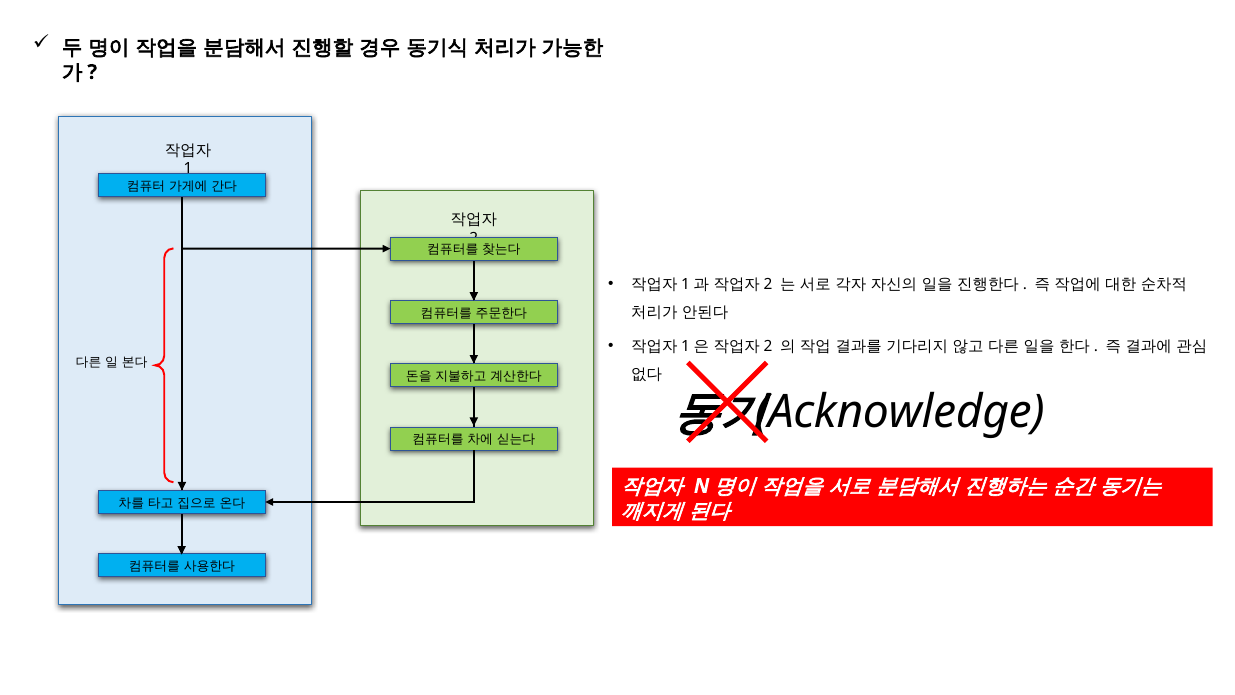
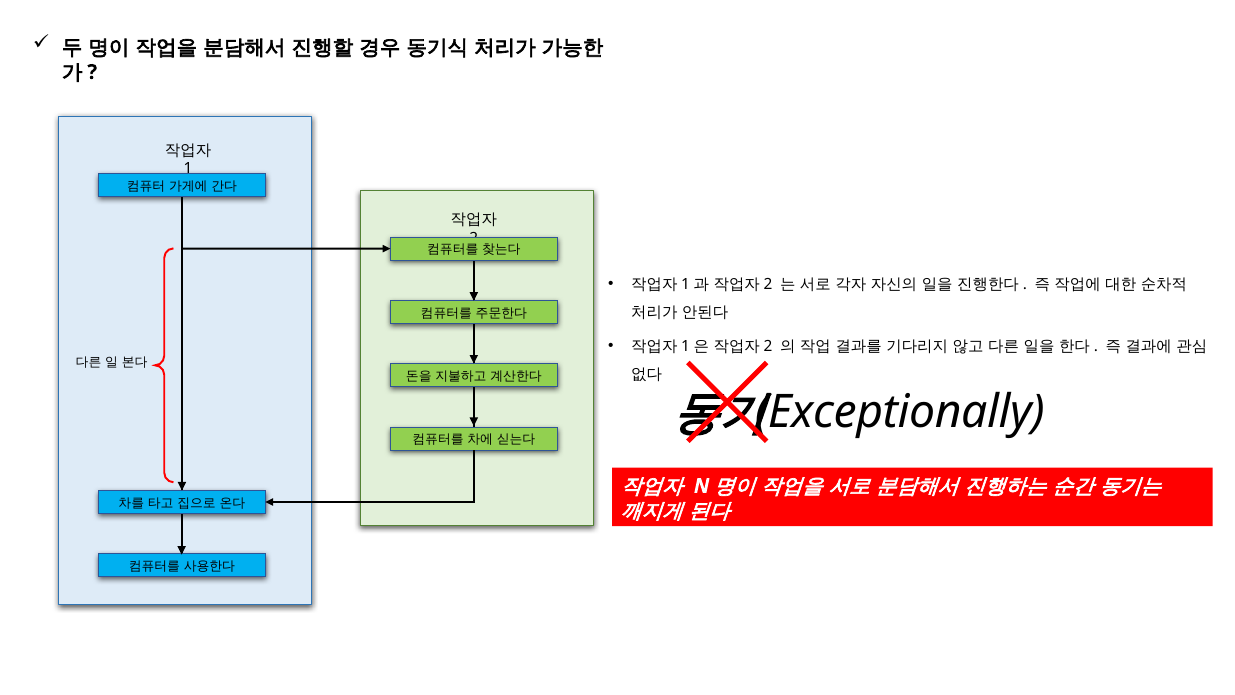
Acknowledge: Acknowledge -> Exceptionally
